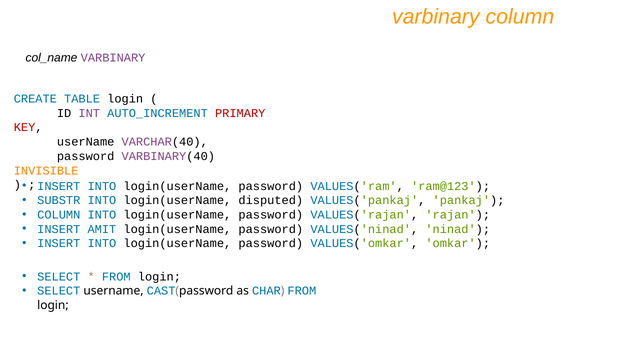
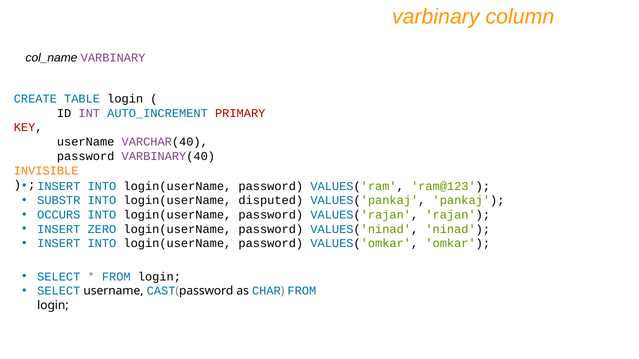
COLUMN at (59, 215): COLUMN -> OCCURS
AMIT: AMIT -> ZERO
